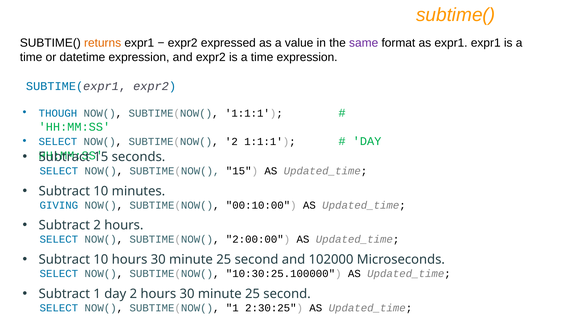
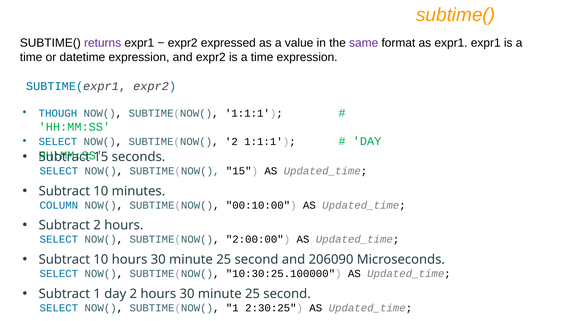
returns colour: orange -> purple
GIVING: GIVING -> COLUMN
102000: 102000 -> 206090
